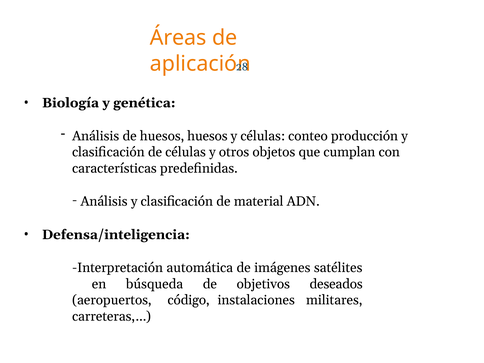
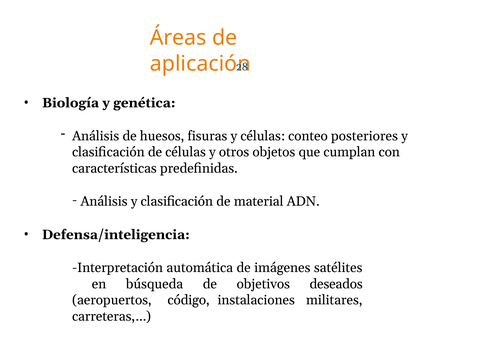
huesos huesos: huesos -> fisuras
producción: producción -> posteriores
